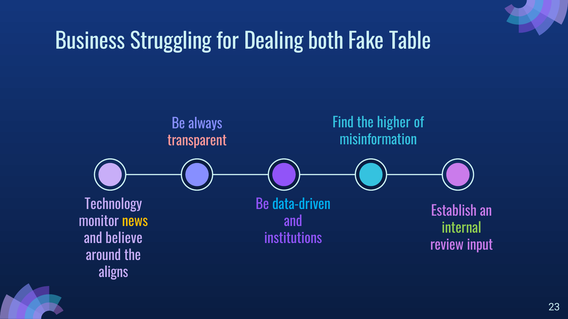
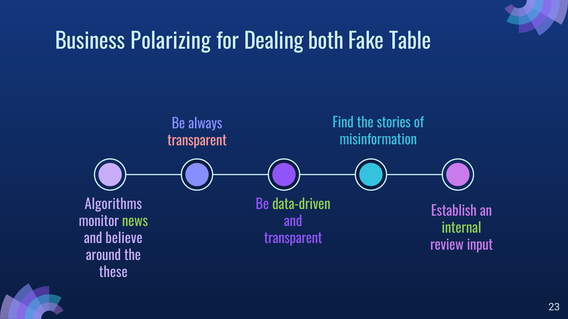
Struggling: Struggling -> Polarizing
higher: higher -> stories
Technology: Technology -> Algorithms
data-driven colour: light blue -> light green
news colour: yellow -> light green
institutions at (293, 239): institutions -> transparent
aligns: aligns -> these
